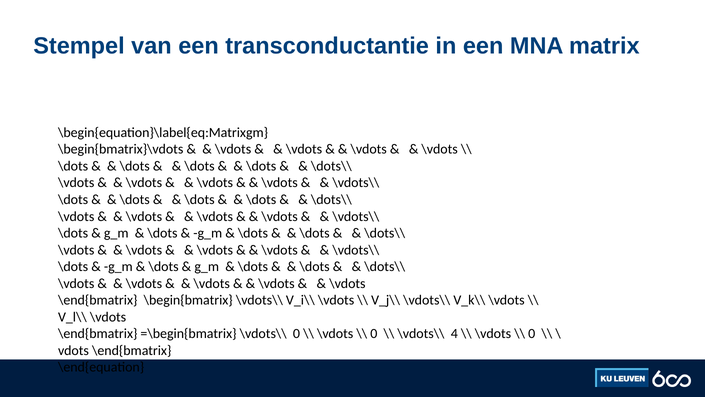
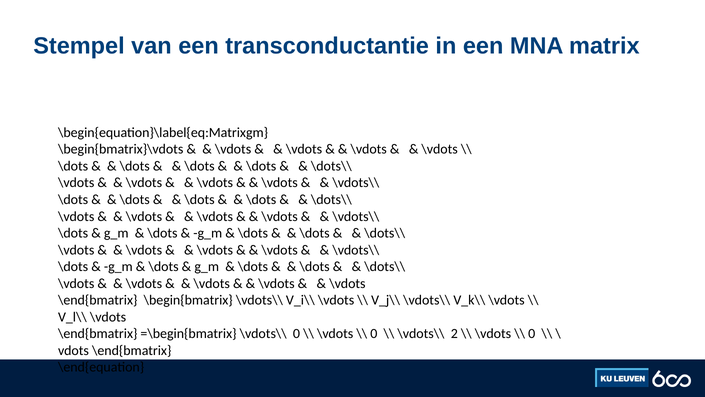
4: 4 -> 2
